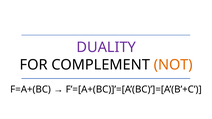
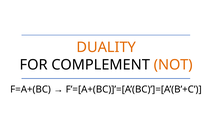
DUALITY colour: purple -> orange
